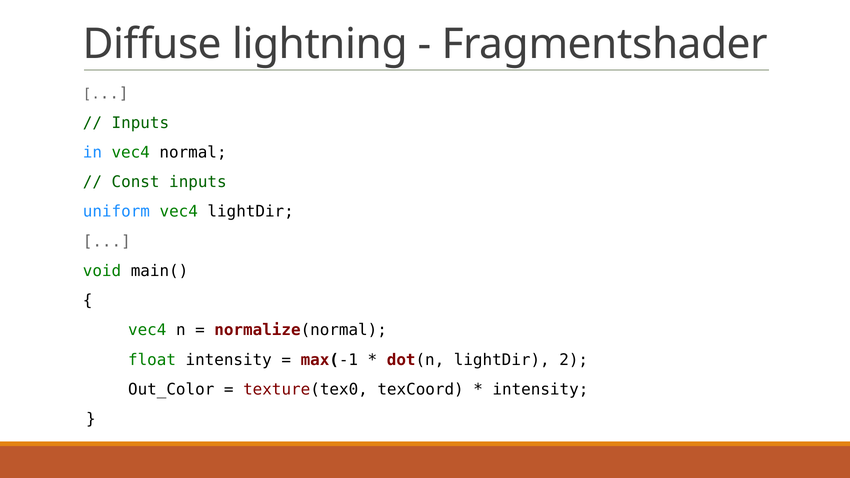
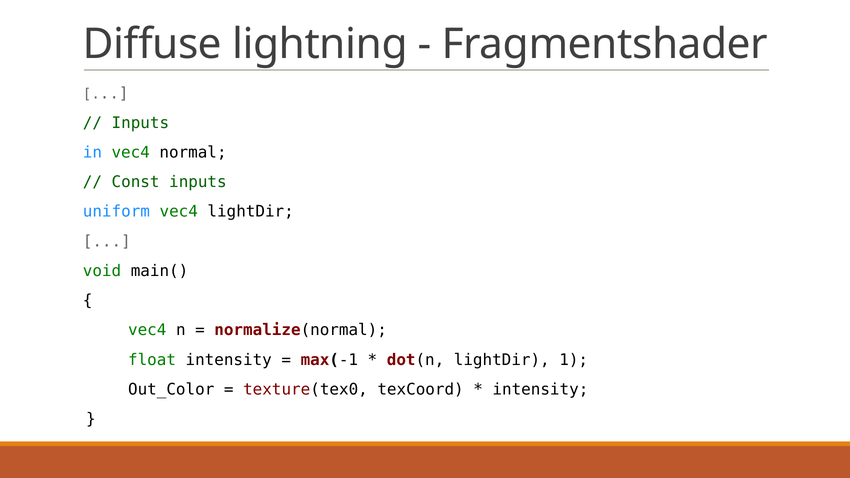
2: 2 -> 1
